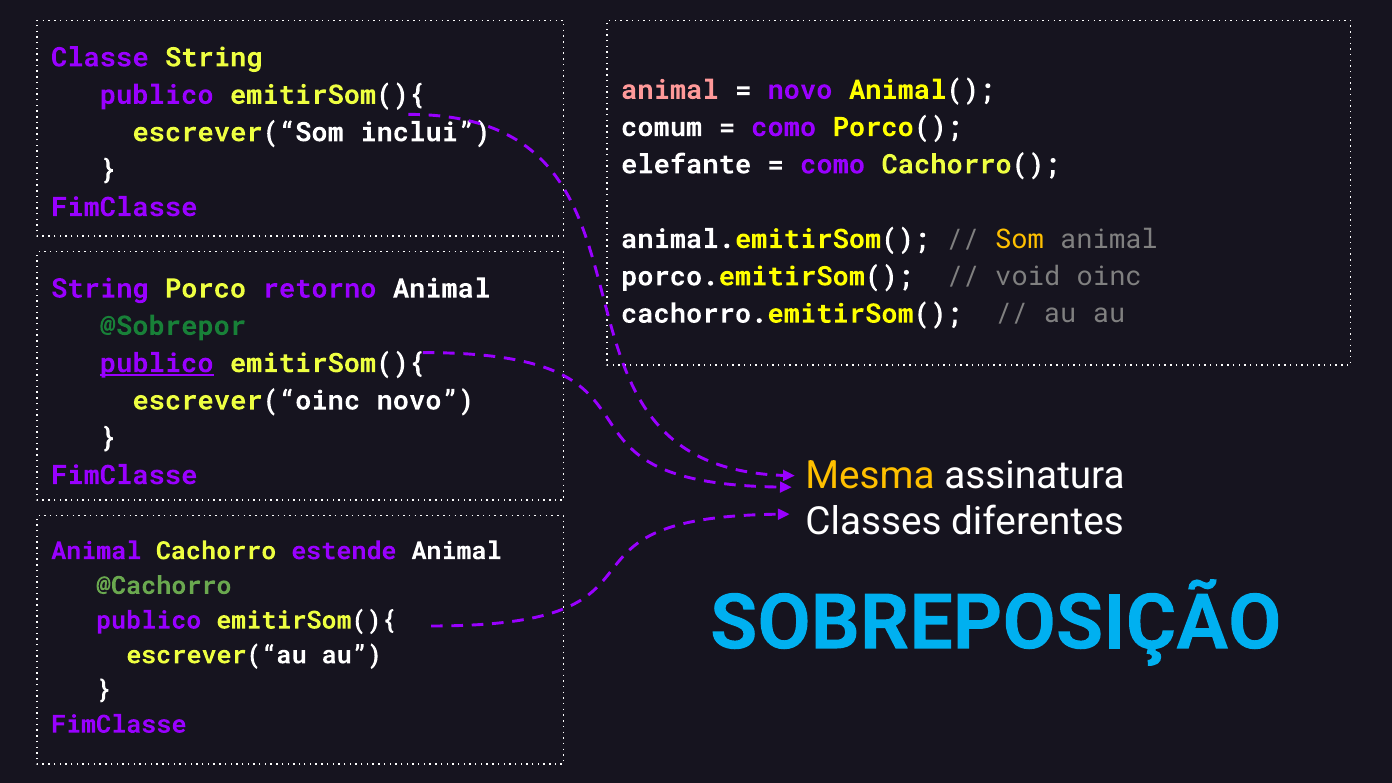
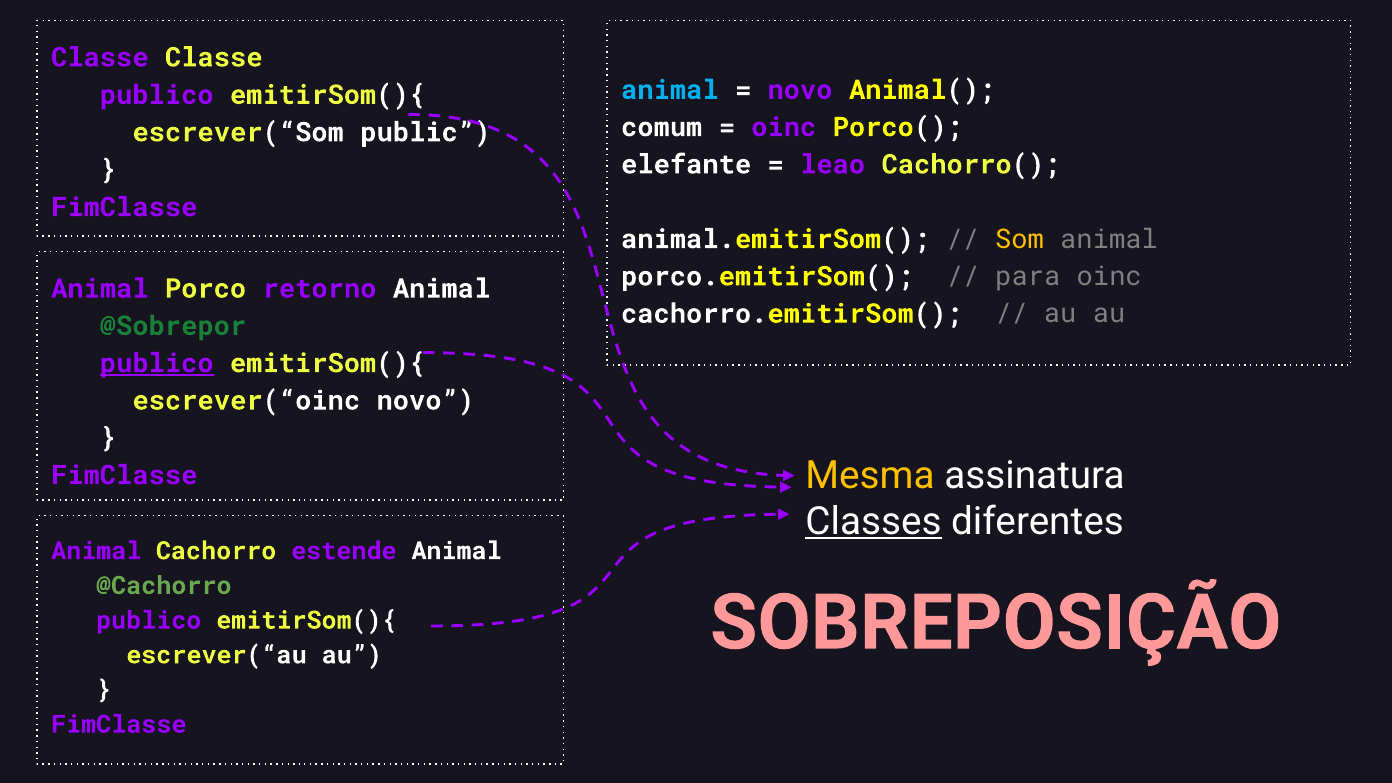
Classe String: String -> Classe
animal at (670, 90) colour: pink -> light blue
como at (784, 127): como -> oinc
inclui: inclui -> public
como at (833, 165): como -> leao
void: void -> para
String at (100, 289): String -> Animal
Classes underline: none -> present
SOBREPOSIÇÃO colour: light blue -> pink
